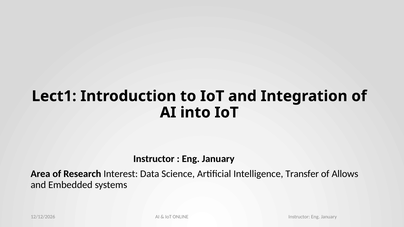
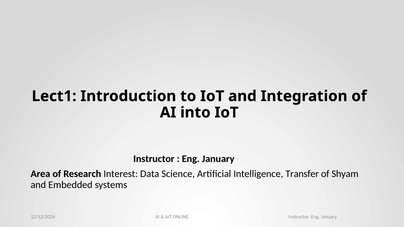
Allows: Allows -> Shyam
